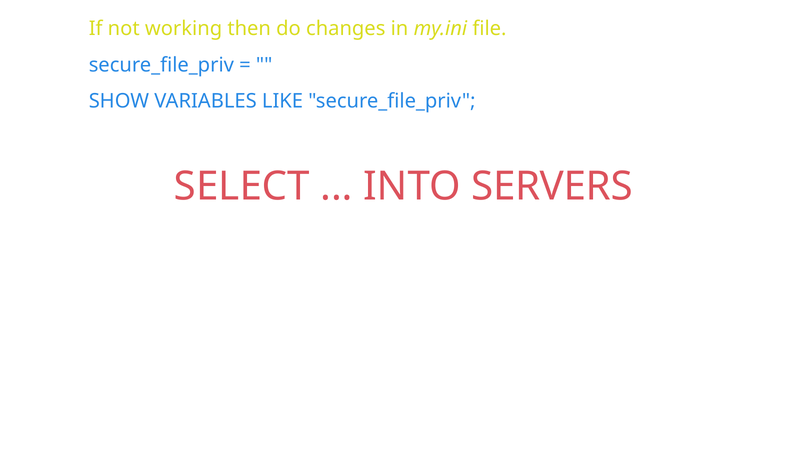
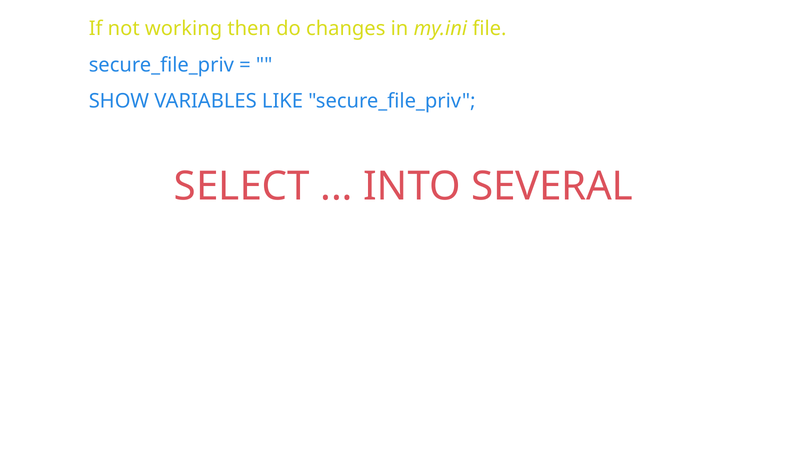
SERVERS: SERVERS -> SEVERAL
